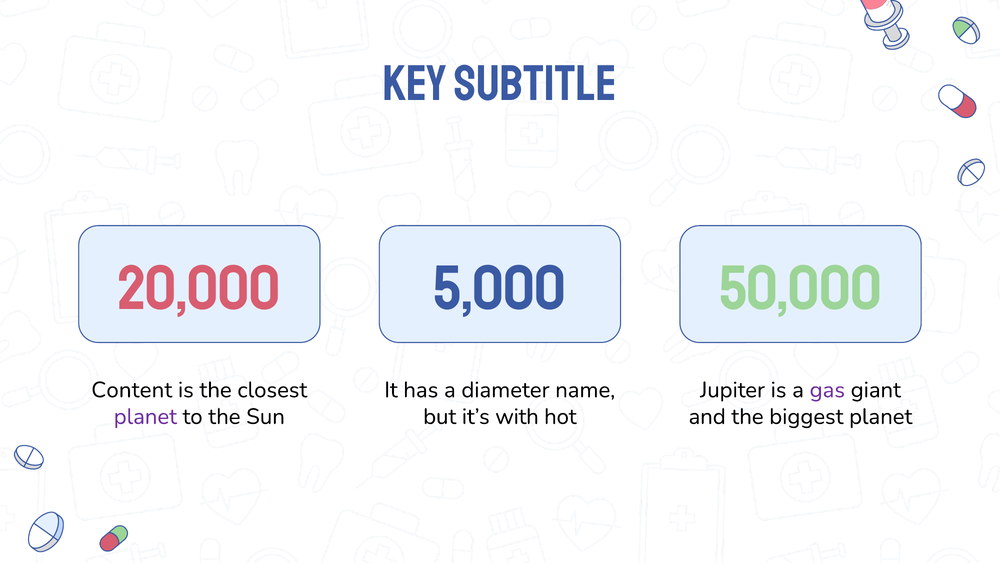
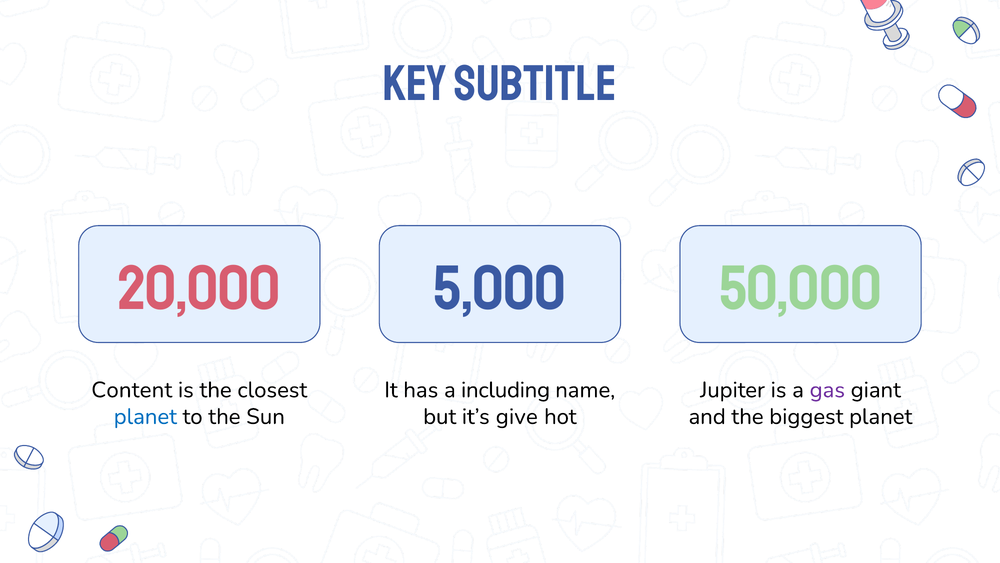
diameter: diameter -> including
planet at (145, 416) colour: purple -> blue
with: with -> give
